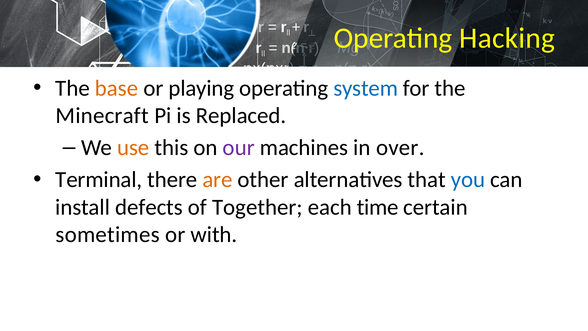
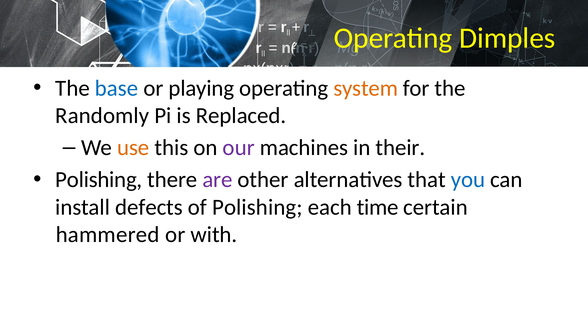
Hacking: Hacking -> Dimples
base colour: orange -> blue
system colour: blue -> orange
Minecraft: Minecraft -> Randomly
over: over -> their
Terminal at (99, 180): Terminal -> Polishing
are colour: orange -> purple
of Together: Together -> Polishing
sometimes: sometimes -> hammered
